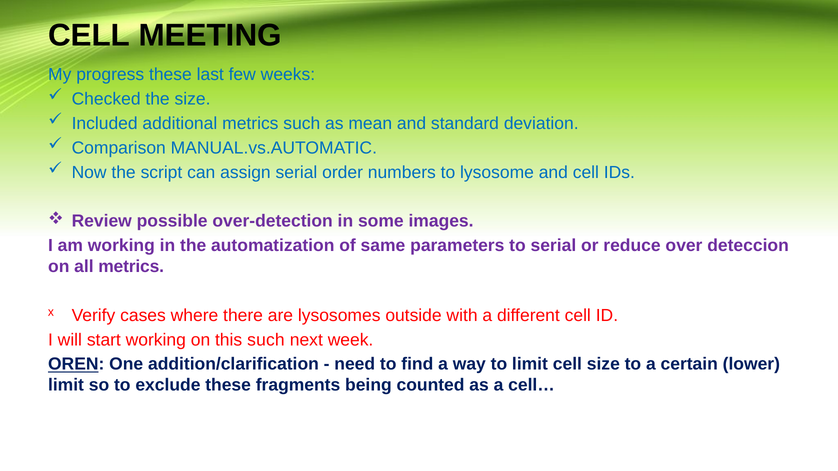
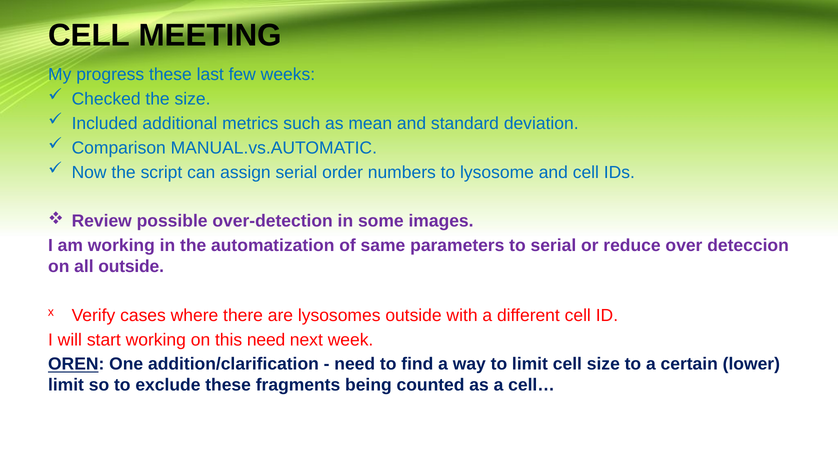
all metrics: metrics -> outside
this such: such -> need
